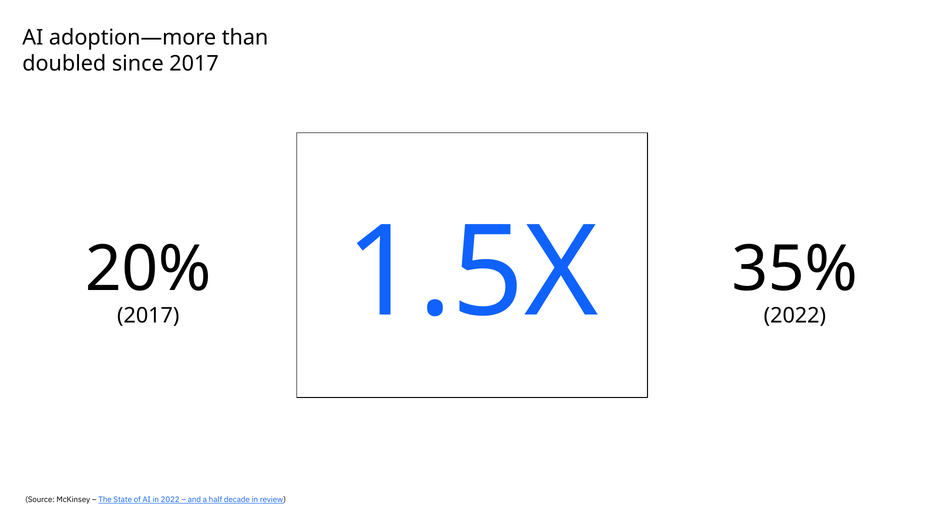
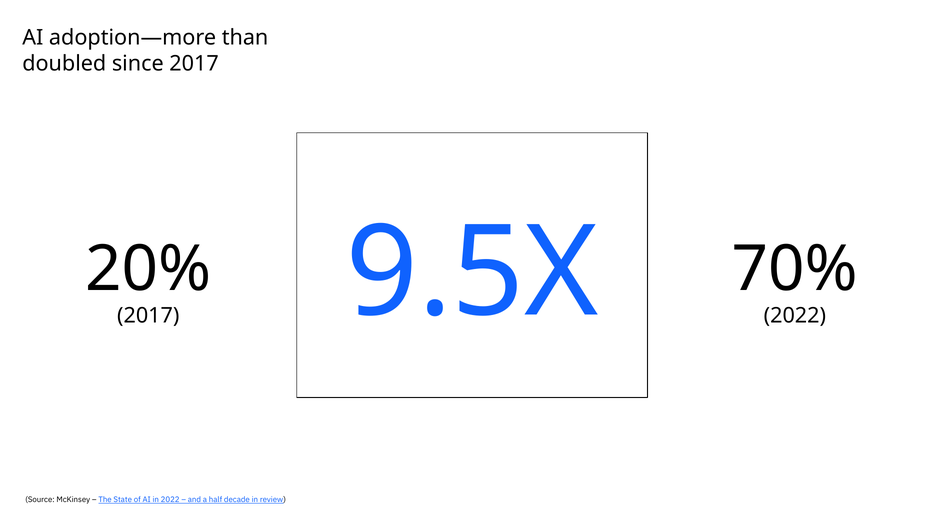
1.5X: 1.5X -> 9.5X
35%: 35% -> 70%
